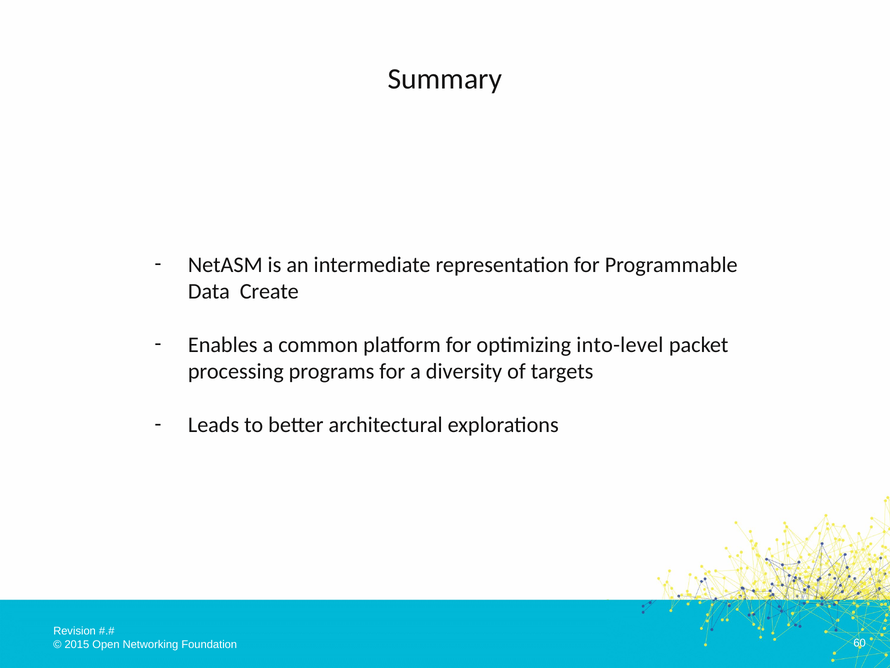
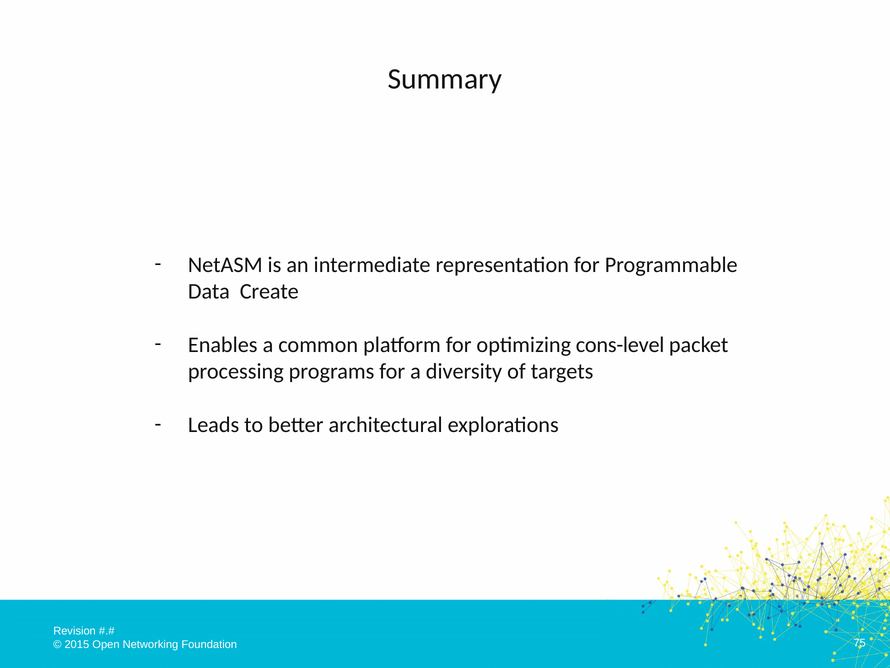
into-level: into-level -> cons-level
60: 60 -> 75
